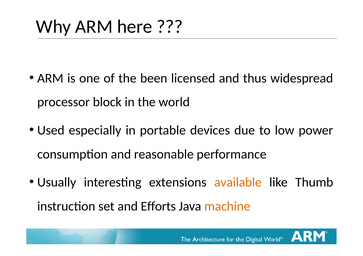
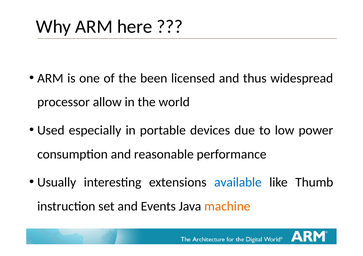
block: block -> allow
available colour: orange -> blue
Efforts: Efforts -> Events
